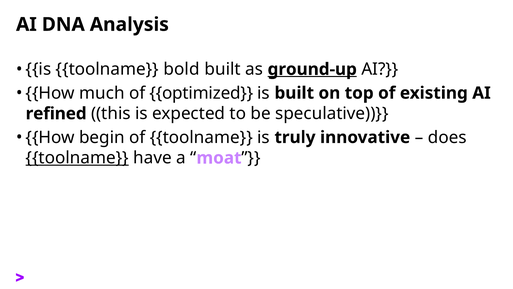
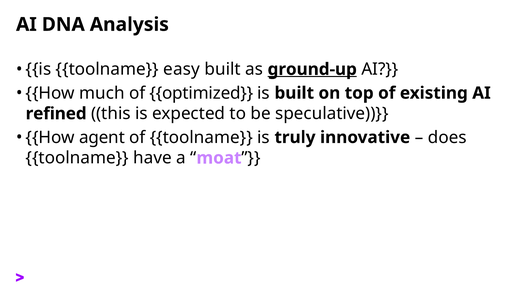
bold: bold -> easy
begin: begin -> agent
toolname at (77, 158) underline: present -> none
